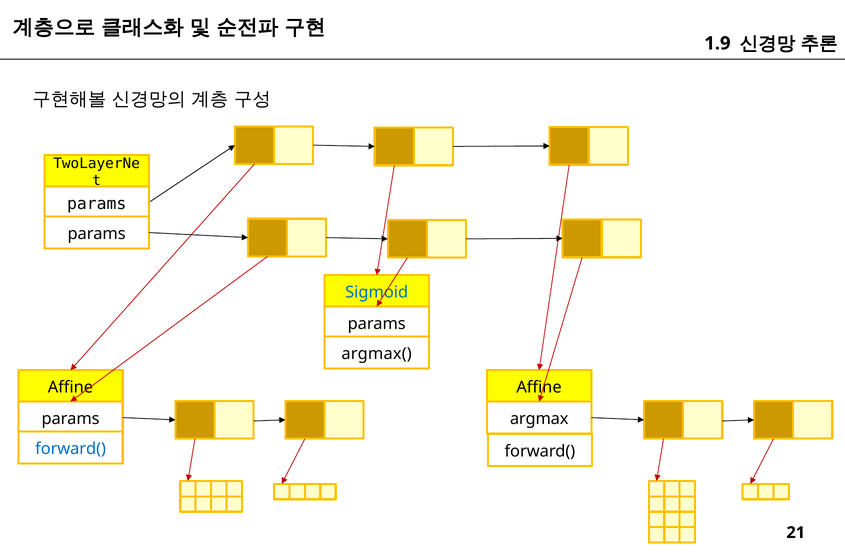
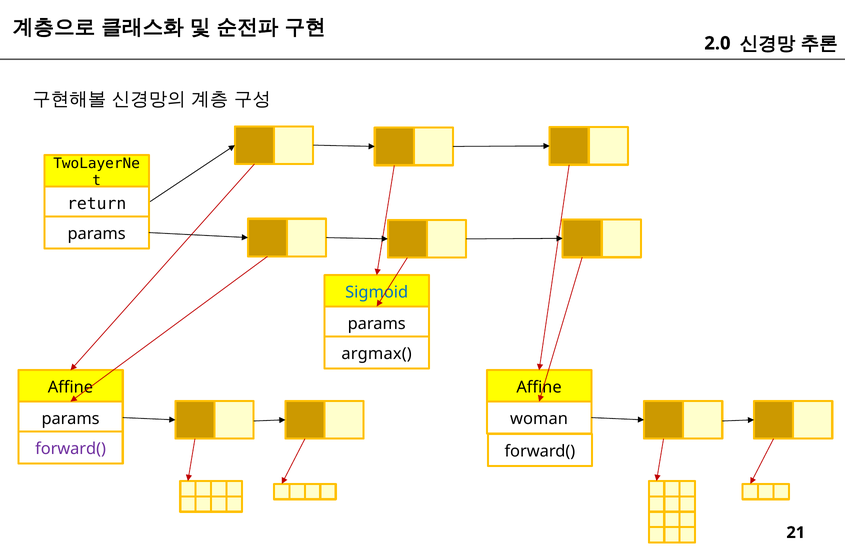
1.9: 1.9 -> 2.0
params at (97, 204): params -> return
argmax: argmax -> woman
forward( at (71, 449) colour: blue -> purple
